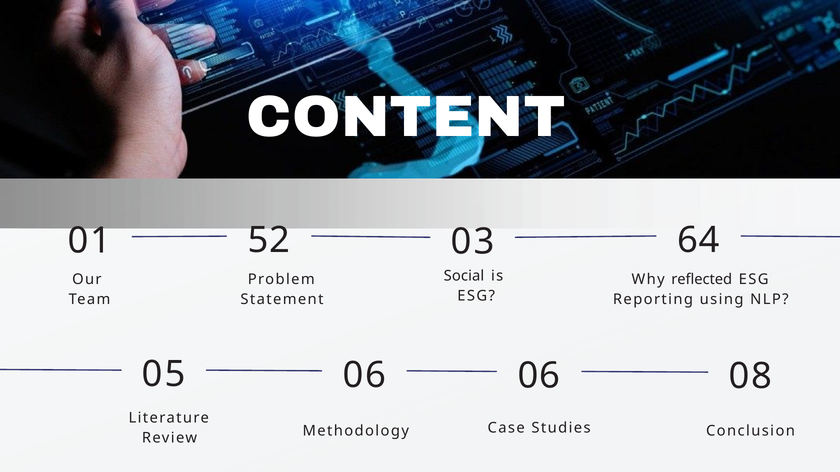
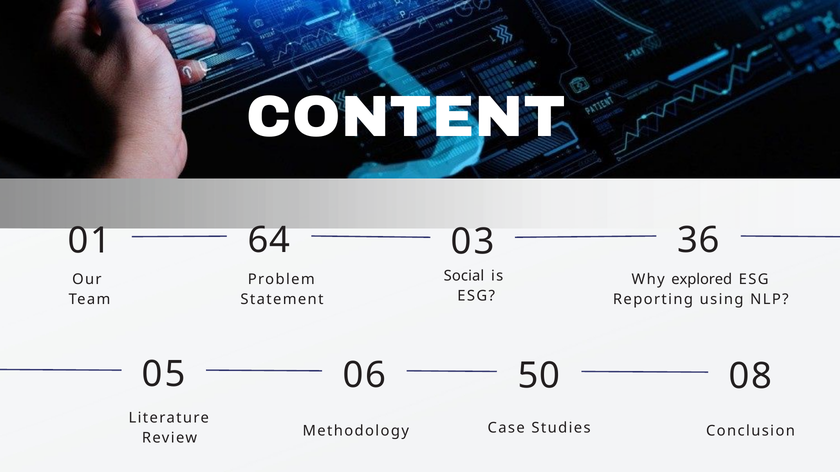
52: 52 -> 64
64: 64 -> 36
reflected: reflected -> explored
06 06: 06 -> 50
